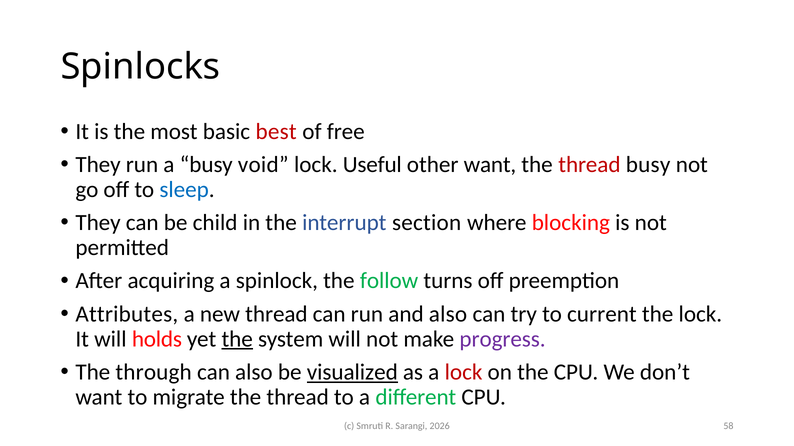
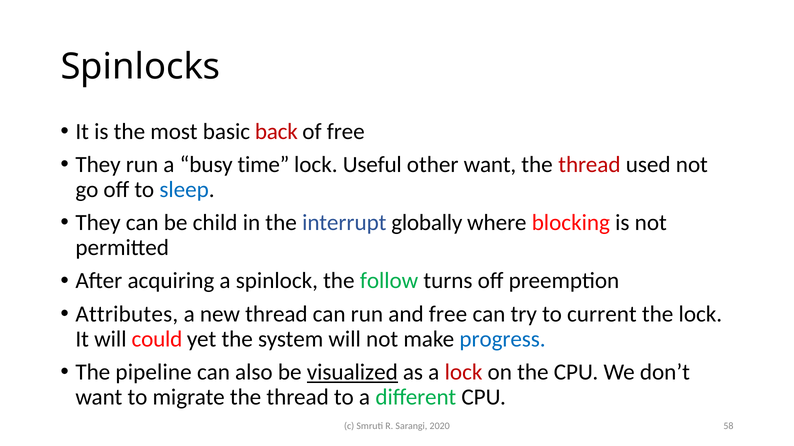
best: best -> back
void: void -> time
thread busy: busy -> used
section: section -> globally
and also: also -> free
holds: holds -> could
the at (237, 339) underline: present -> none
progress colour: purple -> blue
through: through -> pipeline
2026: 2026 -> 2020
